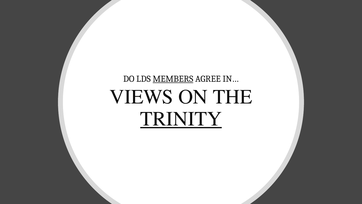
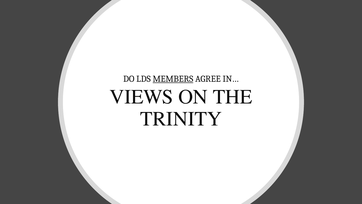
TRINITY underline: present -> none
